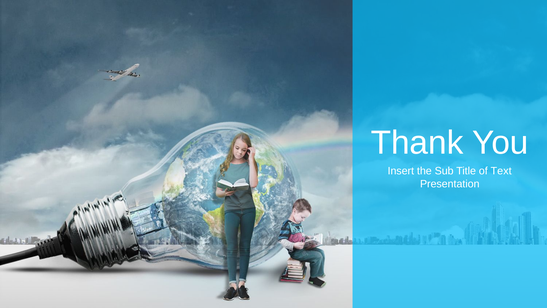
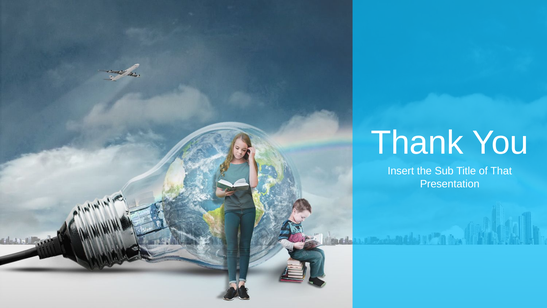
Text: Text -> That
